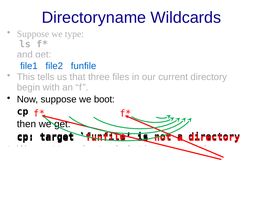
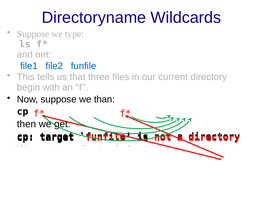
boot: boot -> than
